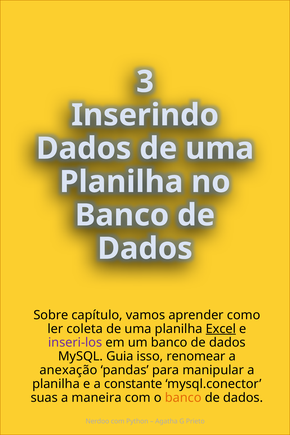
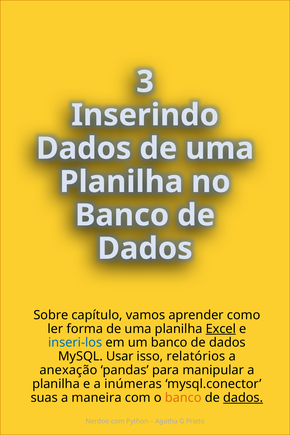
coleta: coleta -> forma
inseri-los colour: purple -> blue
Guia: Guia -> Usar
renomear: renomear -> relatórios
constante: constante -> inúmeras
dados at (243, 398) underline: none -> present
